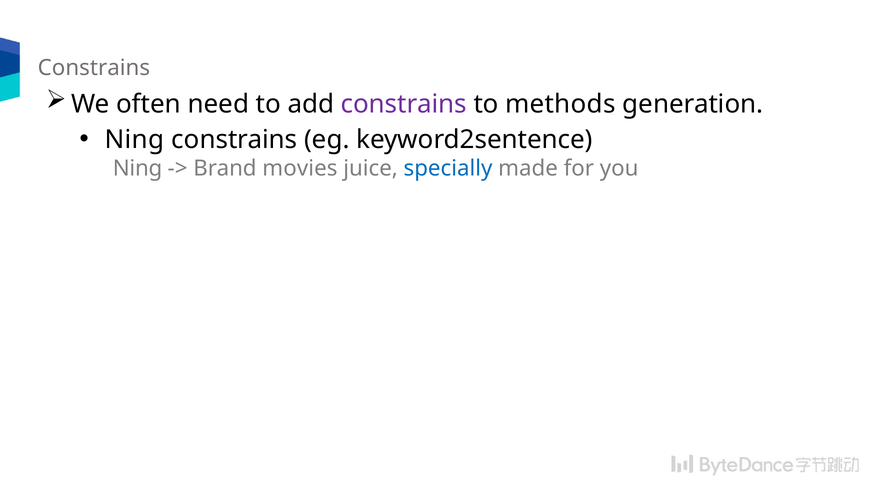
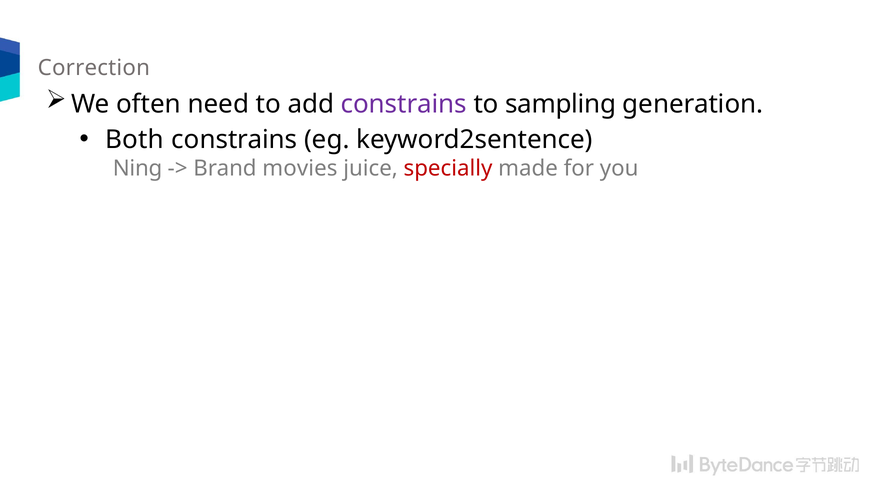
Constrains at (94, 68): Constrains -> Correction
methods: methods -> sampling
Ning at (135, 140): Ning -> Both
specially colour: blue -> red
